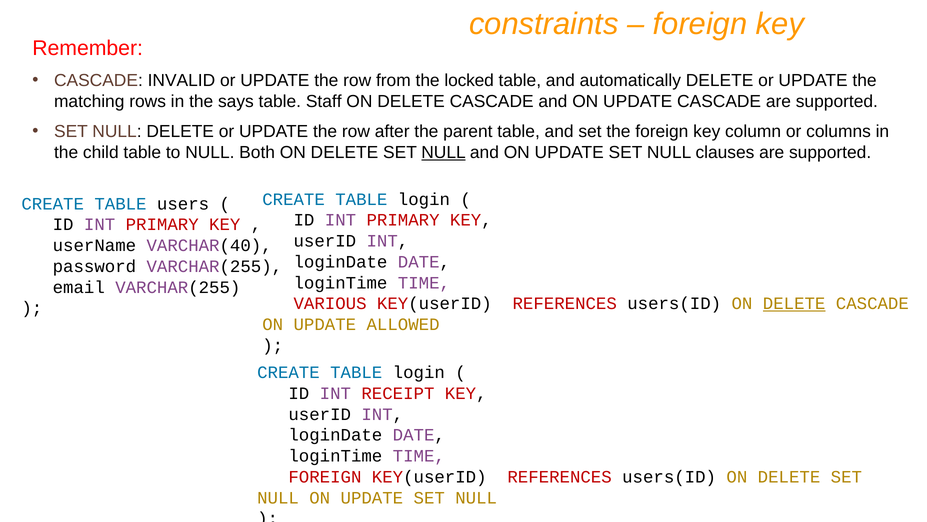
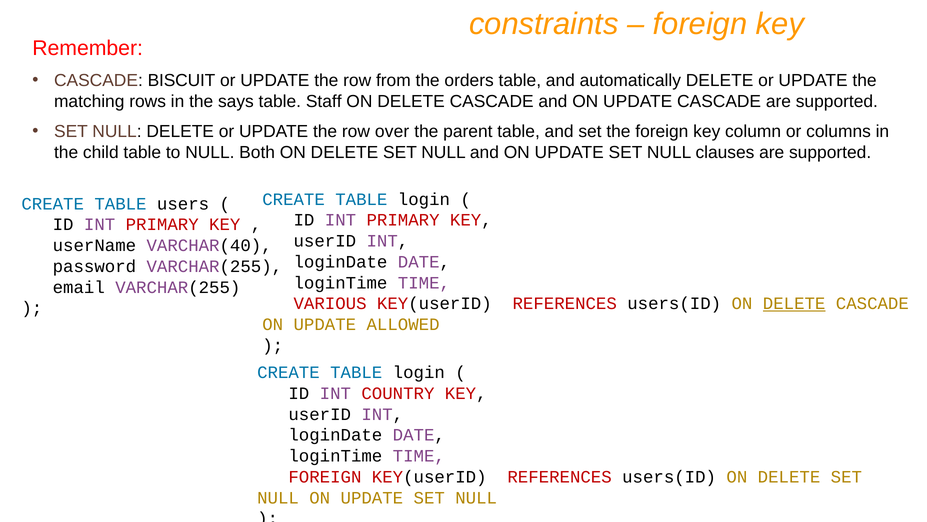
INVALID: INVALID -> BISCUIT
locked: locked -> orders
after: after -> over
NULL at (444, 152) underline: present -> none
RECEIPT: RECEIPT -> COUNTRY
